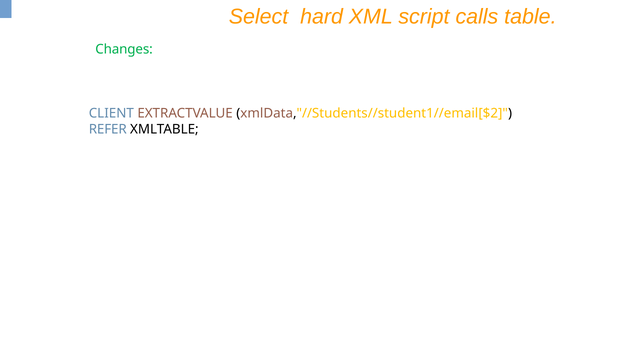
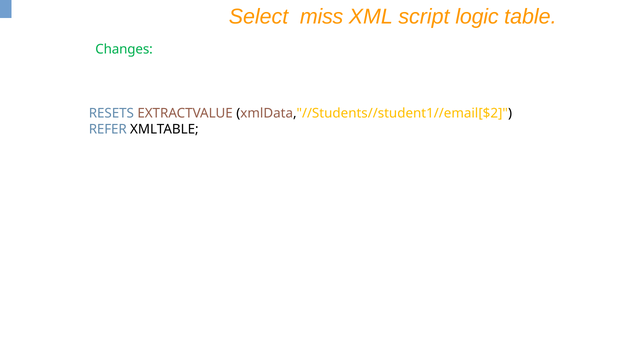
hard: hard -> miss
calls: calls -> logic
CLIENT: CLIENT -> RESETS
